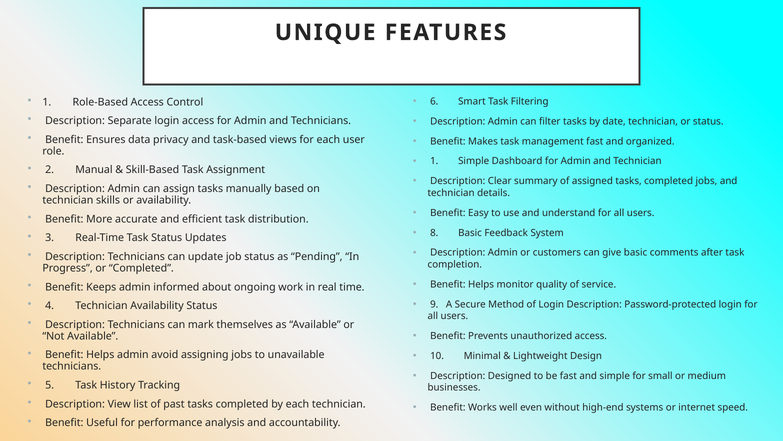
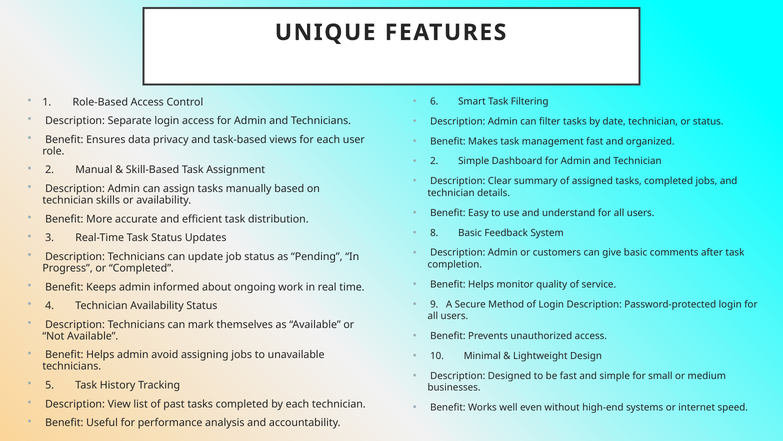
1 at (434, 161): 1 -> 2
